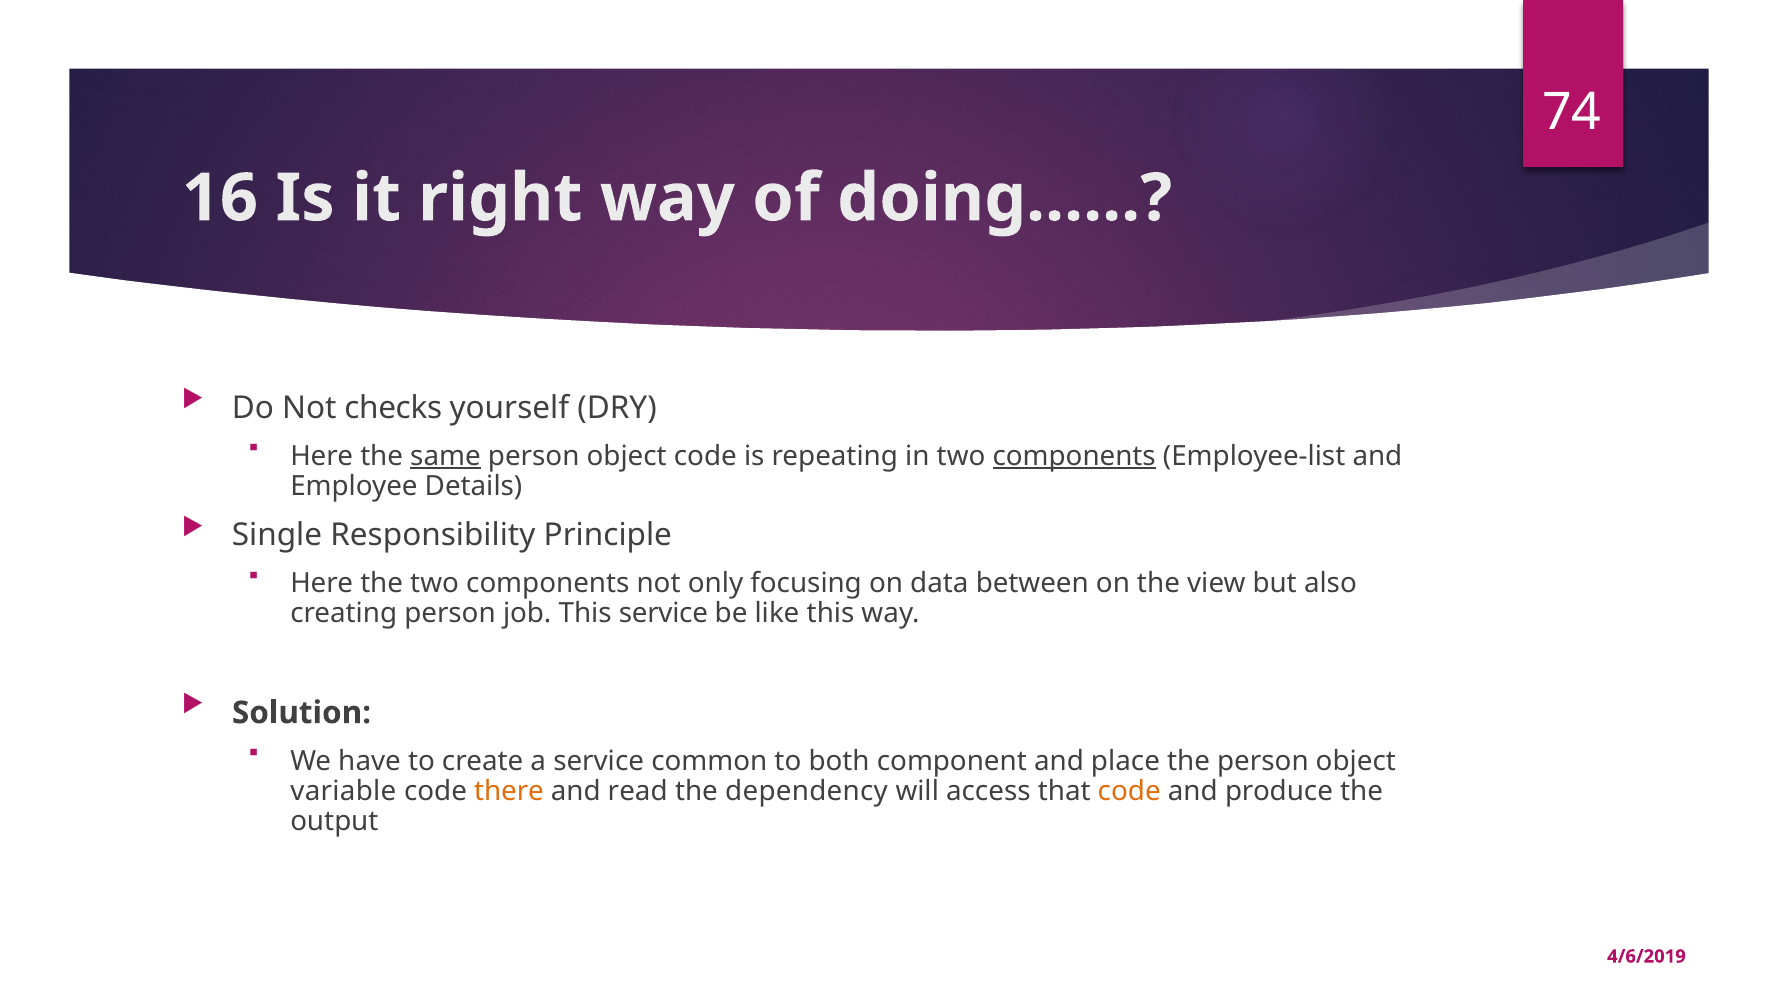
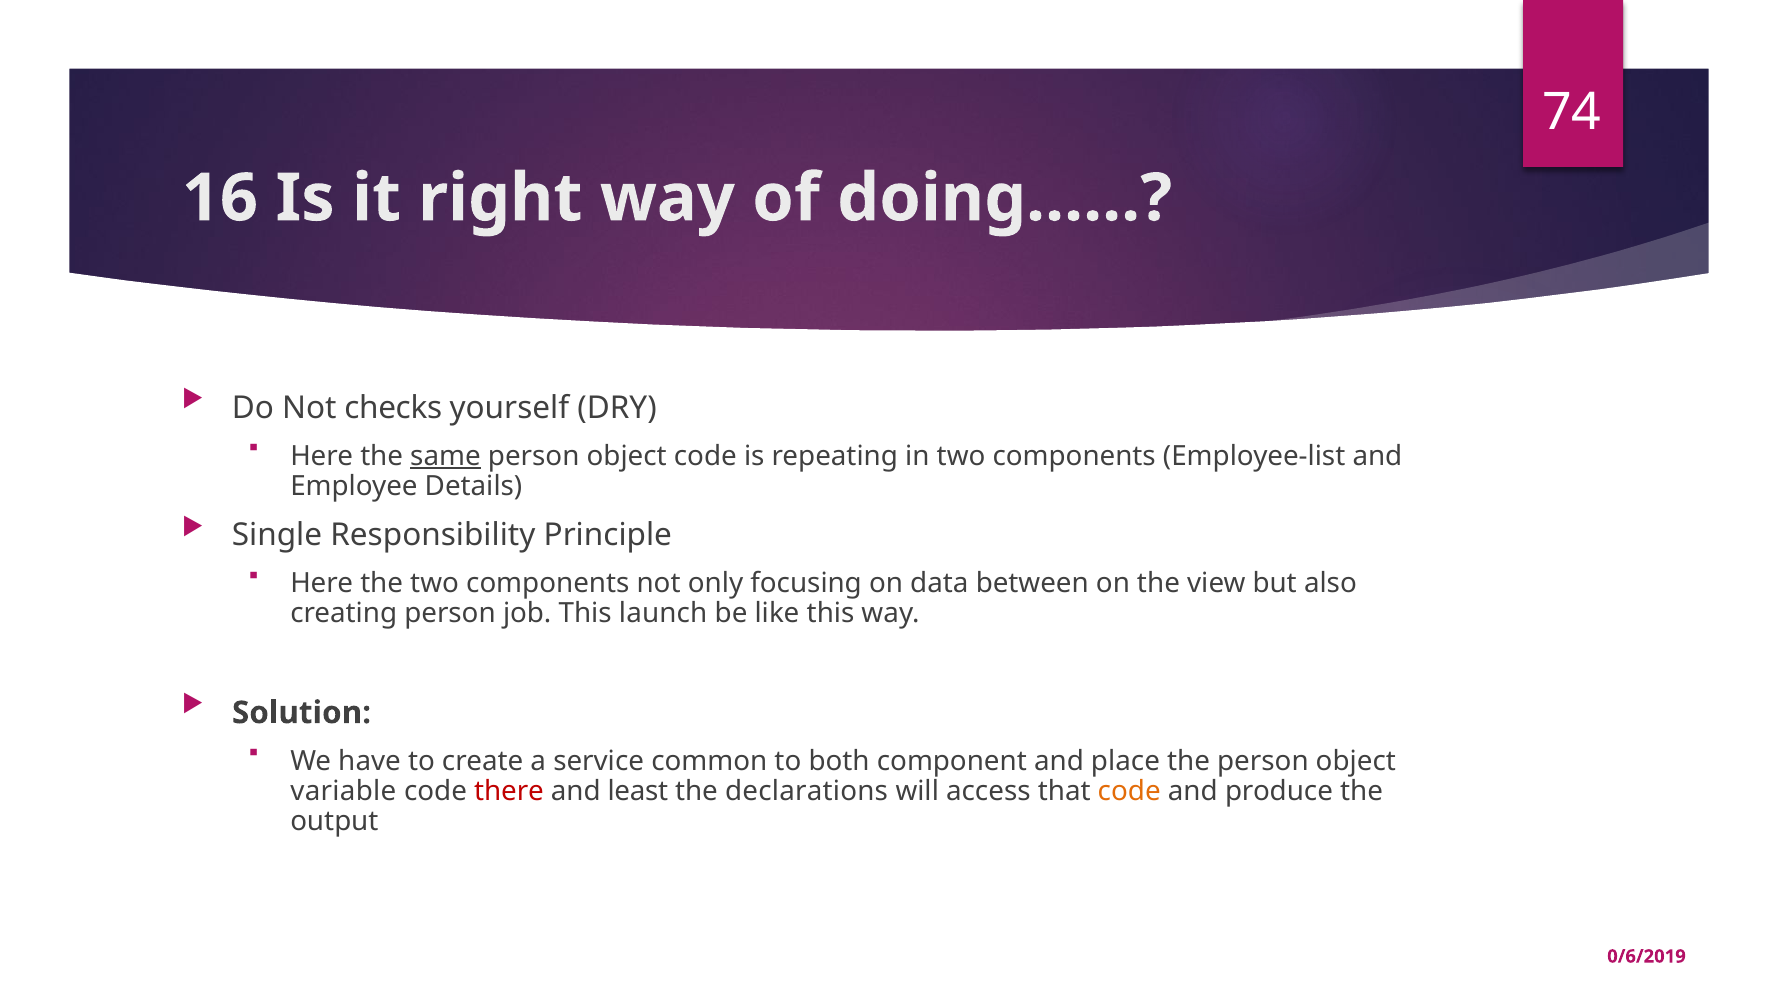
components at (1074, 456) underline: present -> none
This service: service -> launch
there colour: orange -> red
read: read -> least
dependency: dependency -> declarations
4/6/2019: 4/6/2019 -> 0/6/2019
